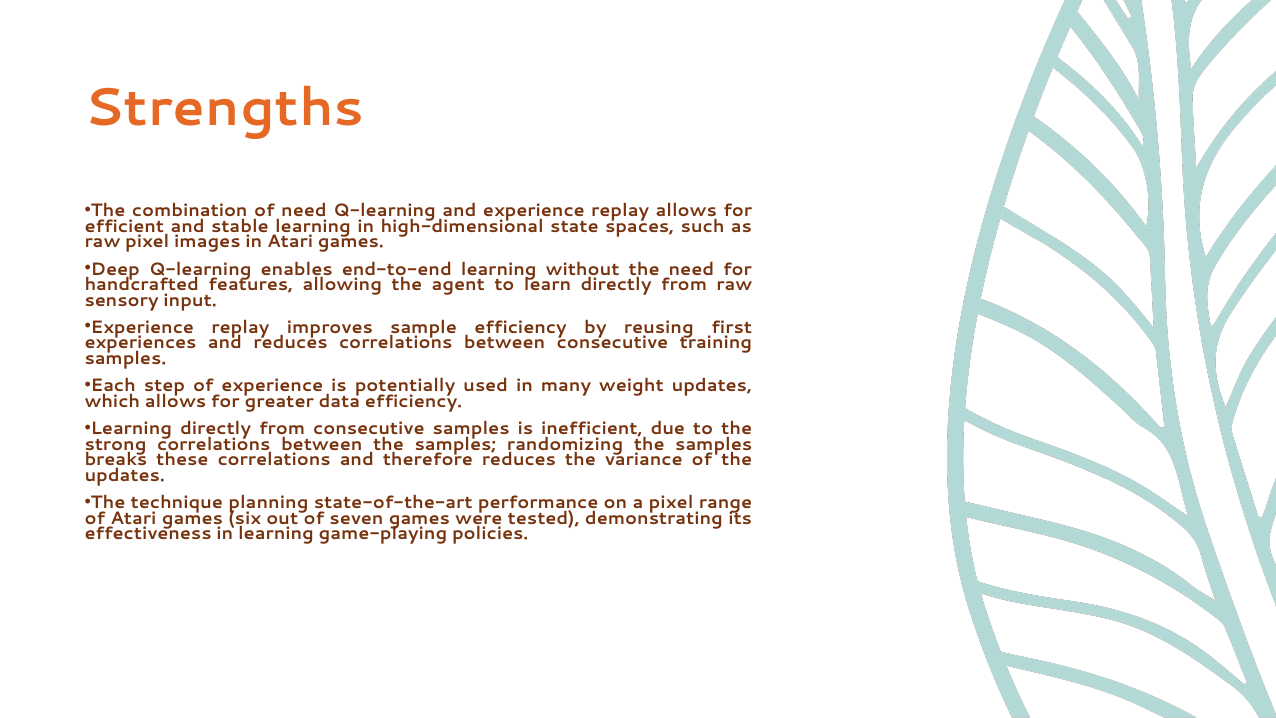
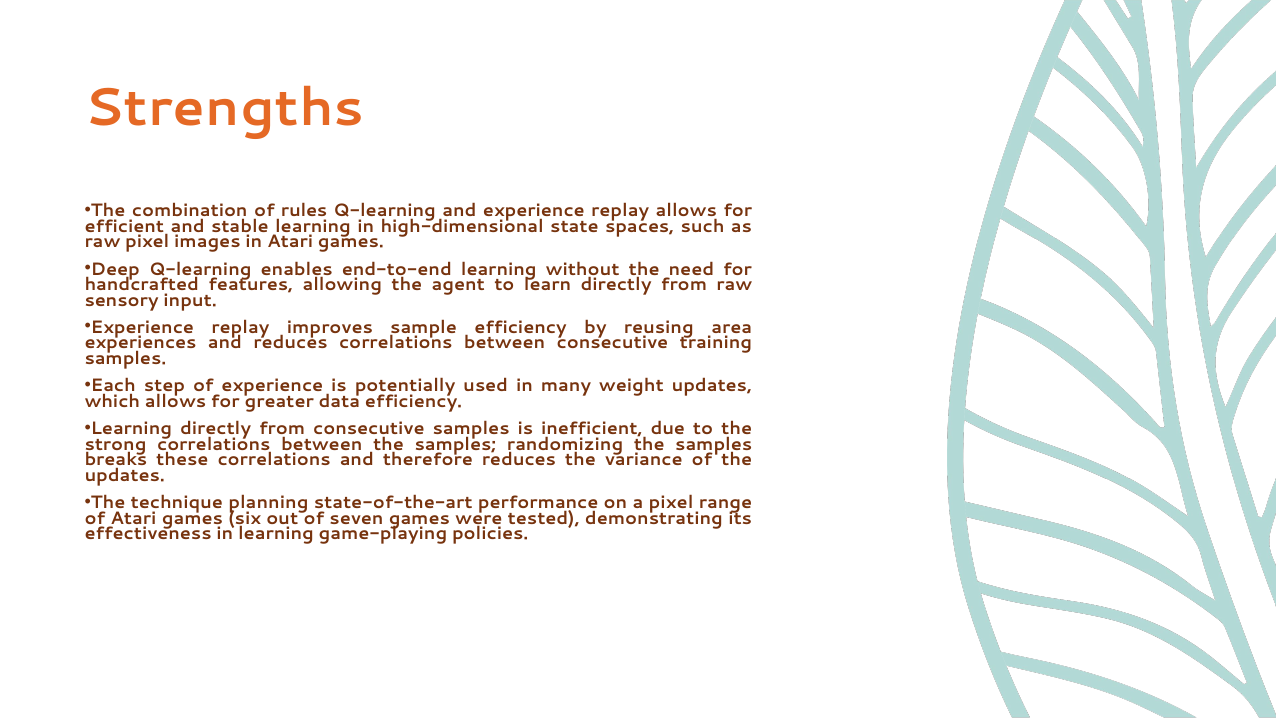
of need: need -> rules
first: first -> area
